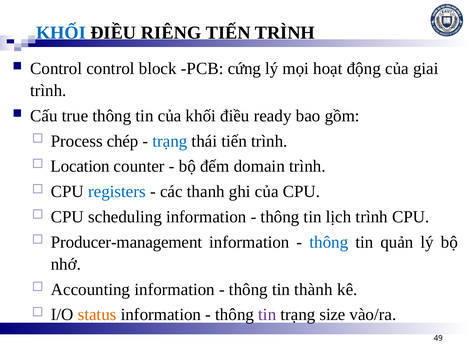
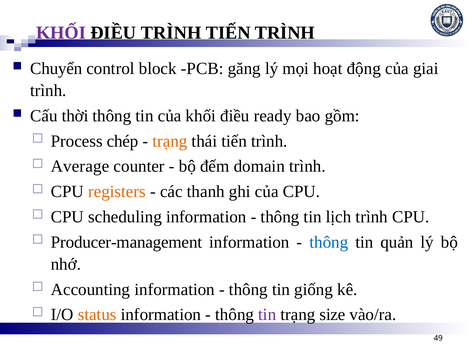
KHỐI at (61, 33) colour: blue -> purple
ĐIỀU RIÊNG: RIÊNG -> TRÌNH
Control at (56, 68): Control -> Chuyển
cứng: cứng -> găng
true: true -> thời
trạng at (170, 141) colour: blue -> orange
Location: Location -> Average
registers colour: blue -> orange
thành: thành -> giống
